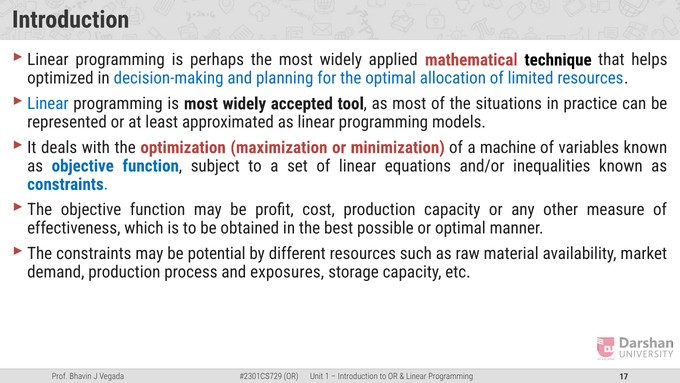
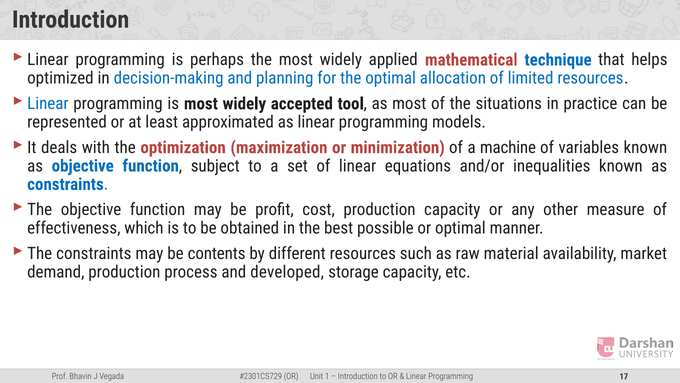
technique colour: black -> blue
potential: potential -> contents
exposures: exposures -> developed
